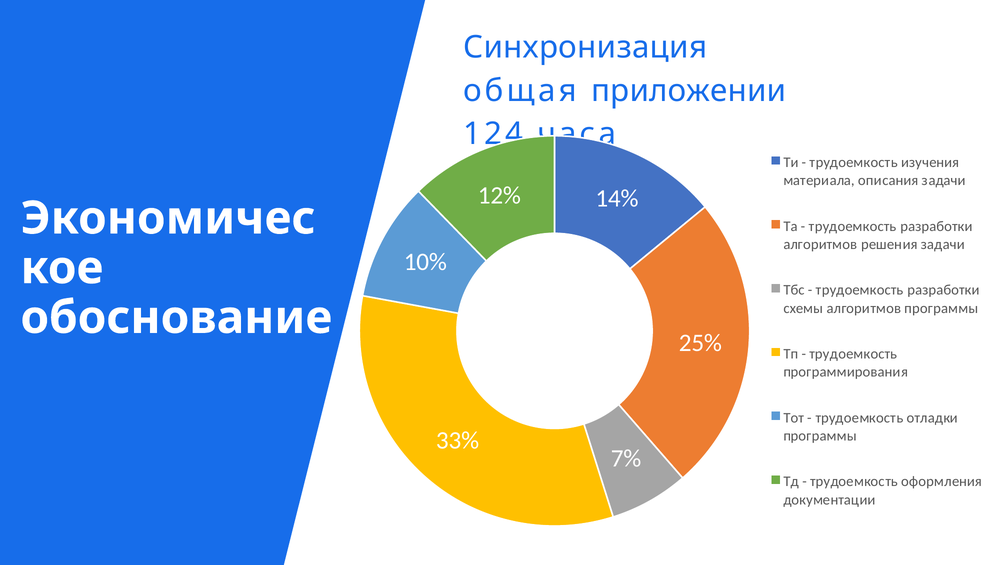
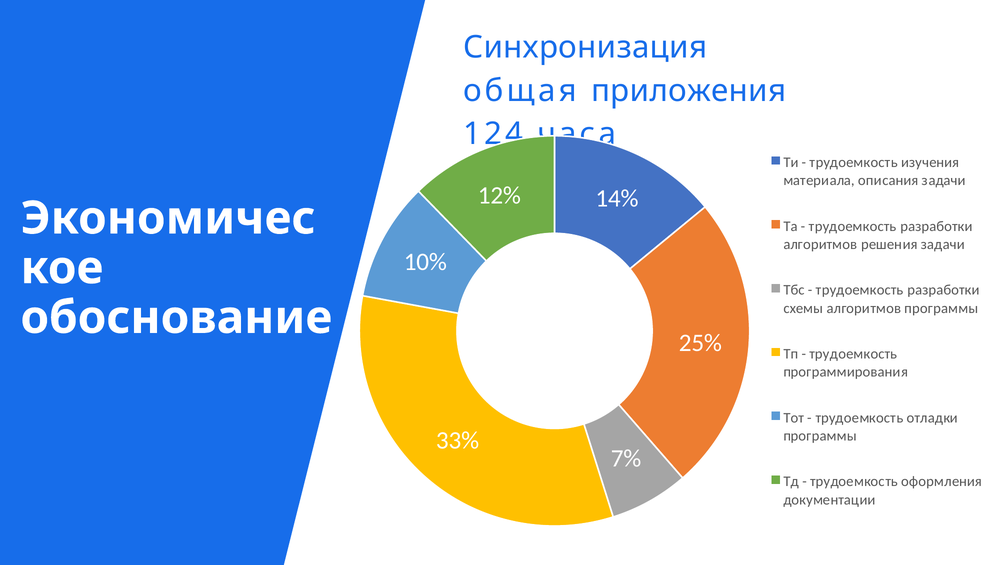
приложении: приложении -> приложения
